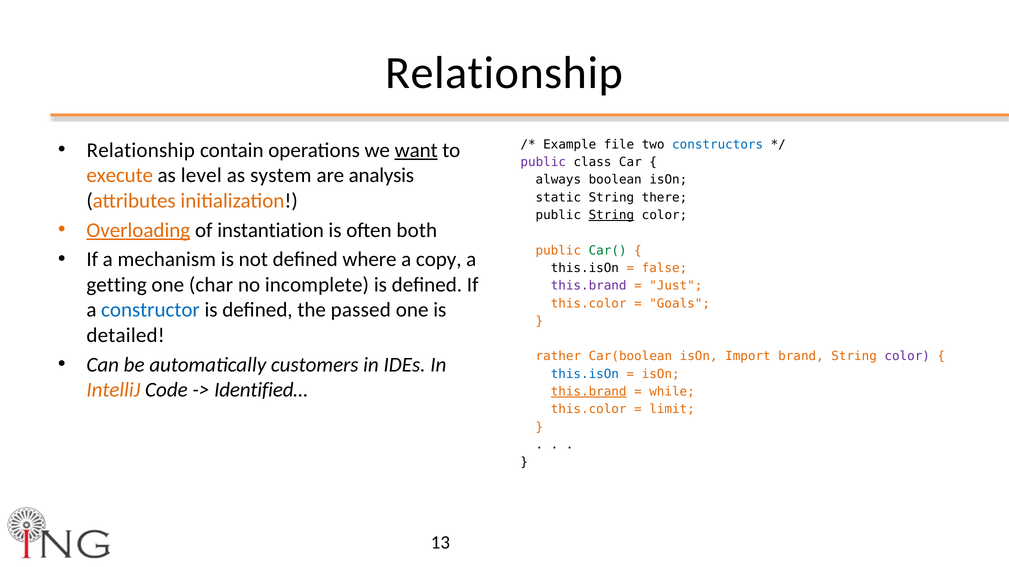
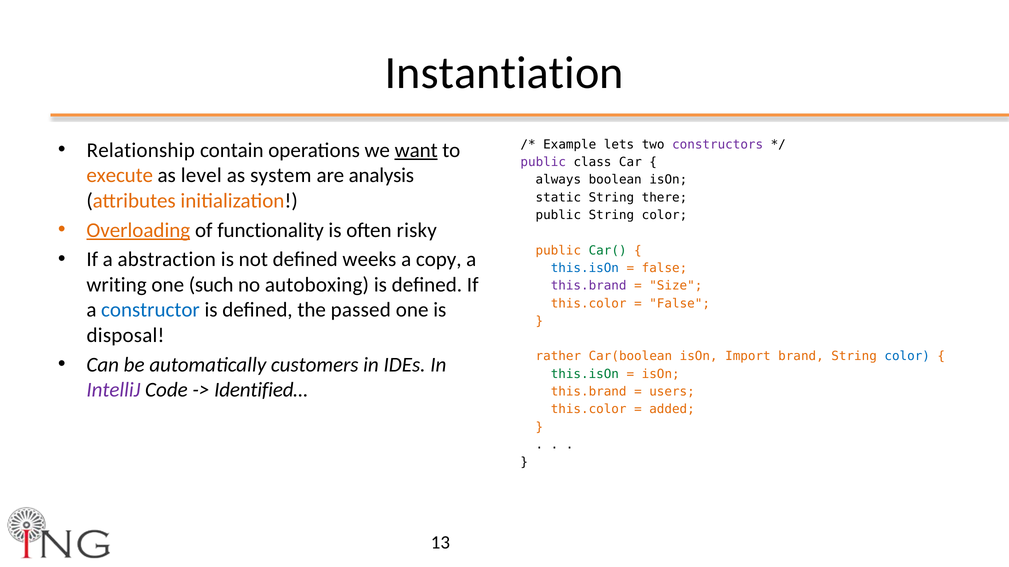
Relationship at (504, 73): Relationship -> Instantiation
file: file -> lets
constructors colour: blue -> purple
String at (611, 215) underline: present -> none
instantiation: instantiation -> functionality
both: both -> risky
mechanism: mechanism -> abstraction
where: where -> weeks
this.isOn at (585, 268) colour: black -> blue
getting: getting -> writing
char: char -> such
incomplete: incomplete -> autoboxing
Just: Just -> Size
Goals at (680, 304): Goals -> False
detailed: detailed -> disposal
color at (907, 357) colour: purple -> blue
this.isOn at (585, 374) colour: blue -> green
IntelliJ colour: orange -> purple
this.brand at (589, 392) underline: present -> none
while: while -> users
limit: limit -> added
